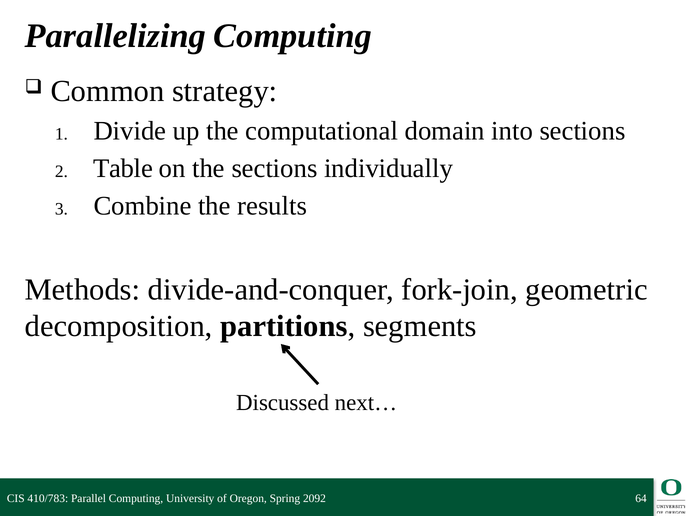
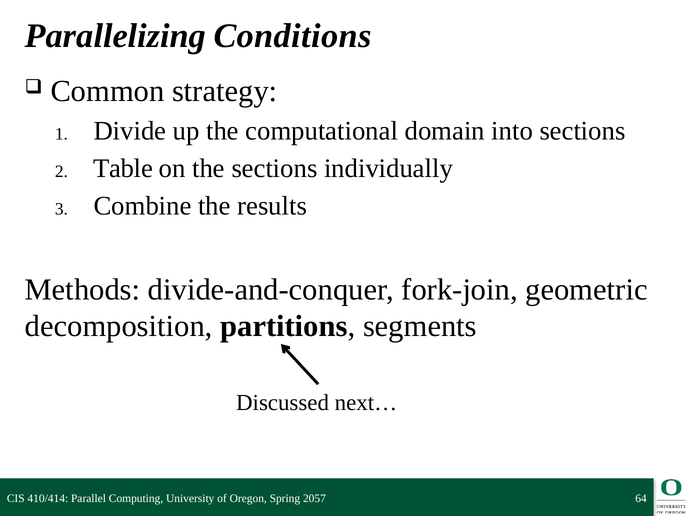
Parallelizing Computing: Computing -> Conditions
410/783: 410/783 -> 410/414
2092: 2092 -> 2057
